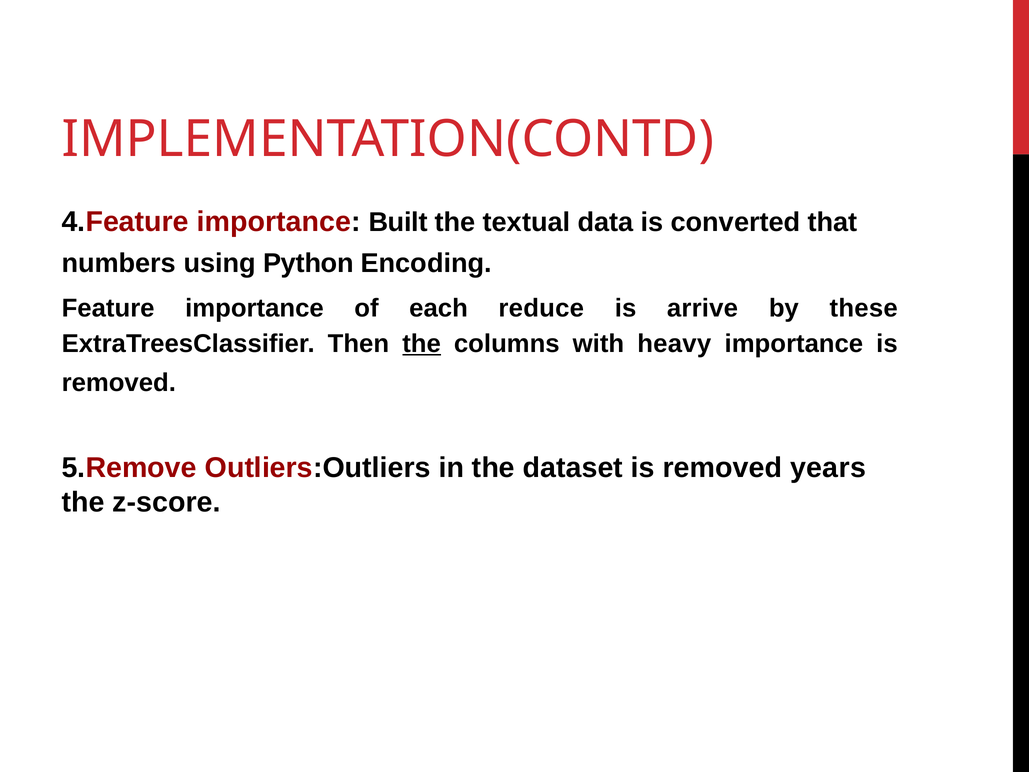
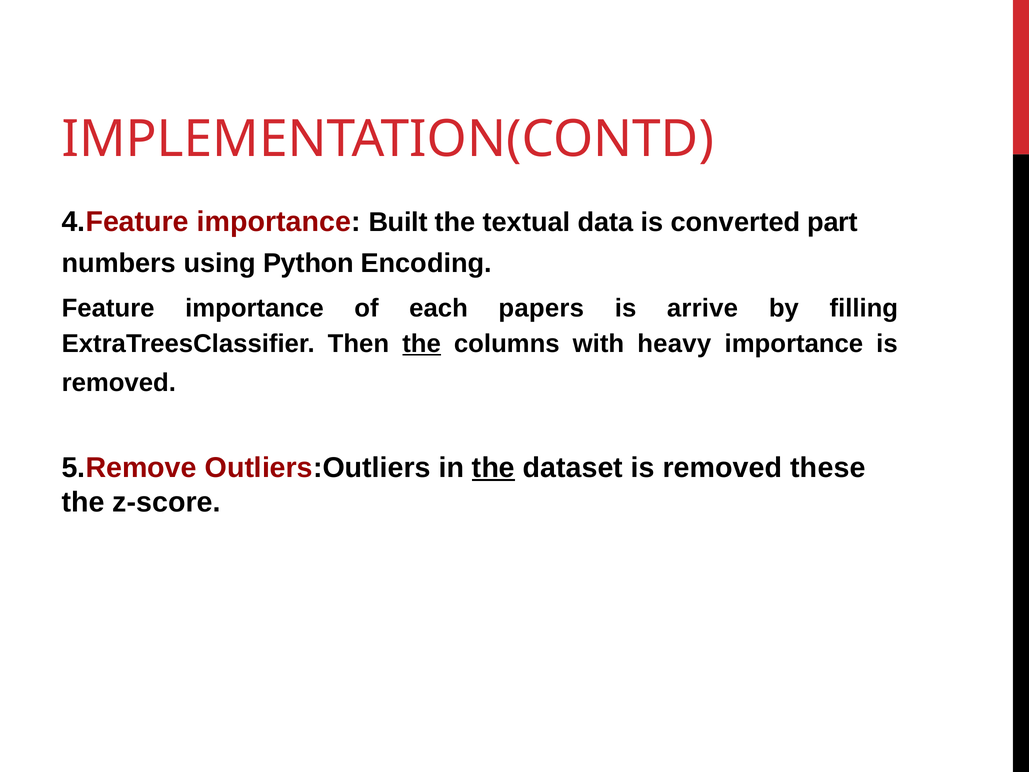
that: that -> part
reduce: reduce -> papers
these: these -> filling
the at (493, 468) underline: none -> present
years: years -> these
